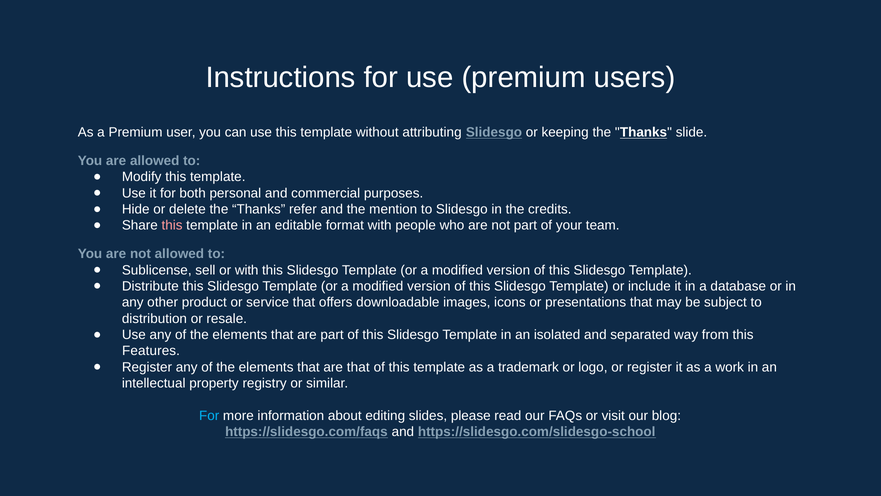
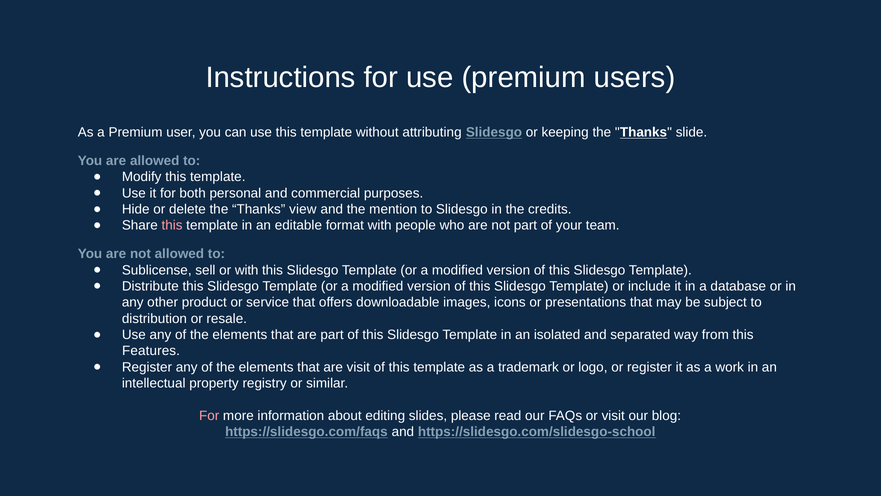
refer: refer -> view
are that: that -> visit
For at (209, 415) colour: light blue -> pink
